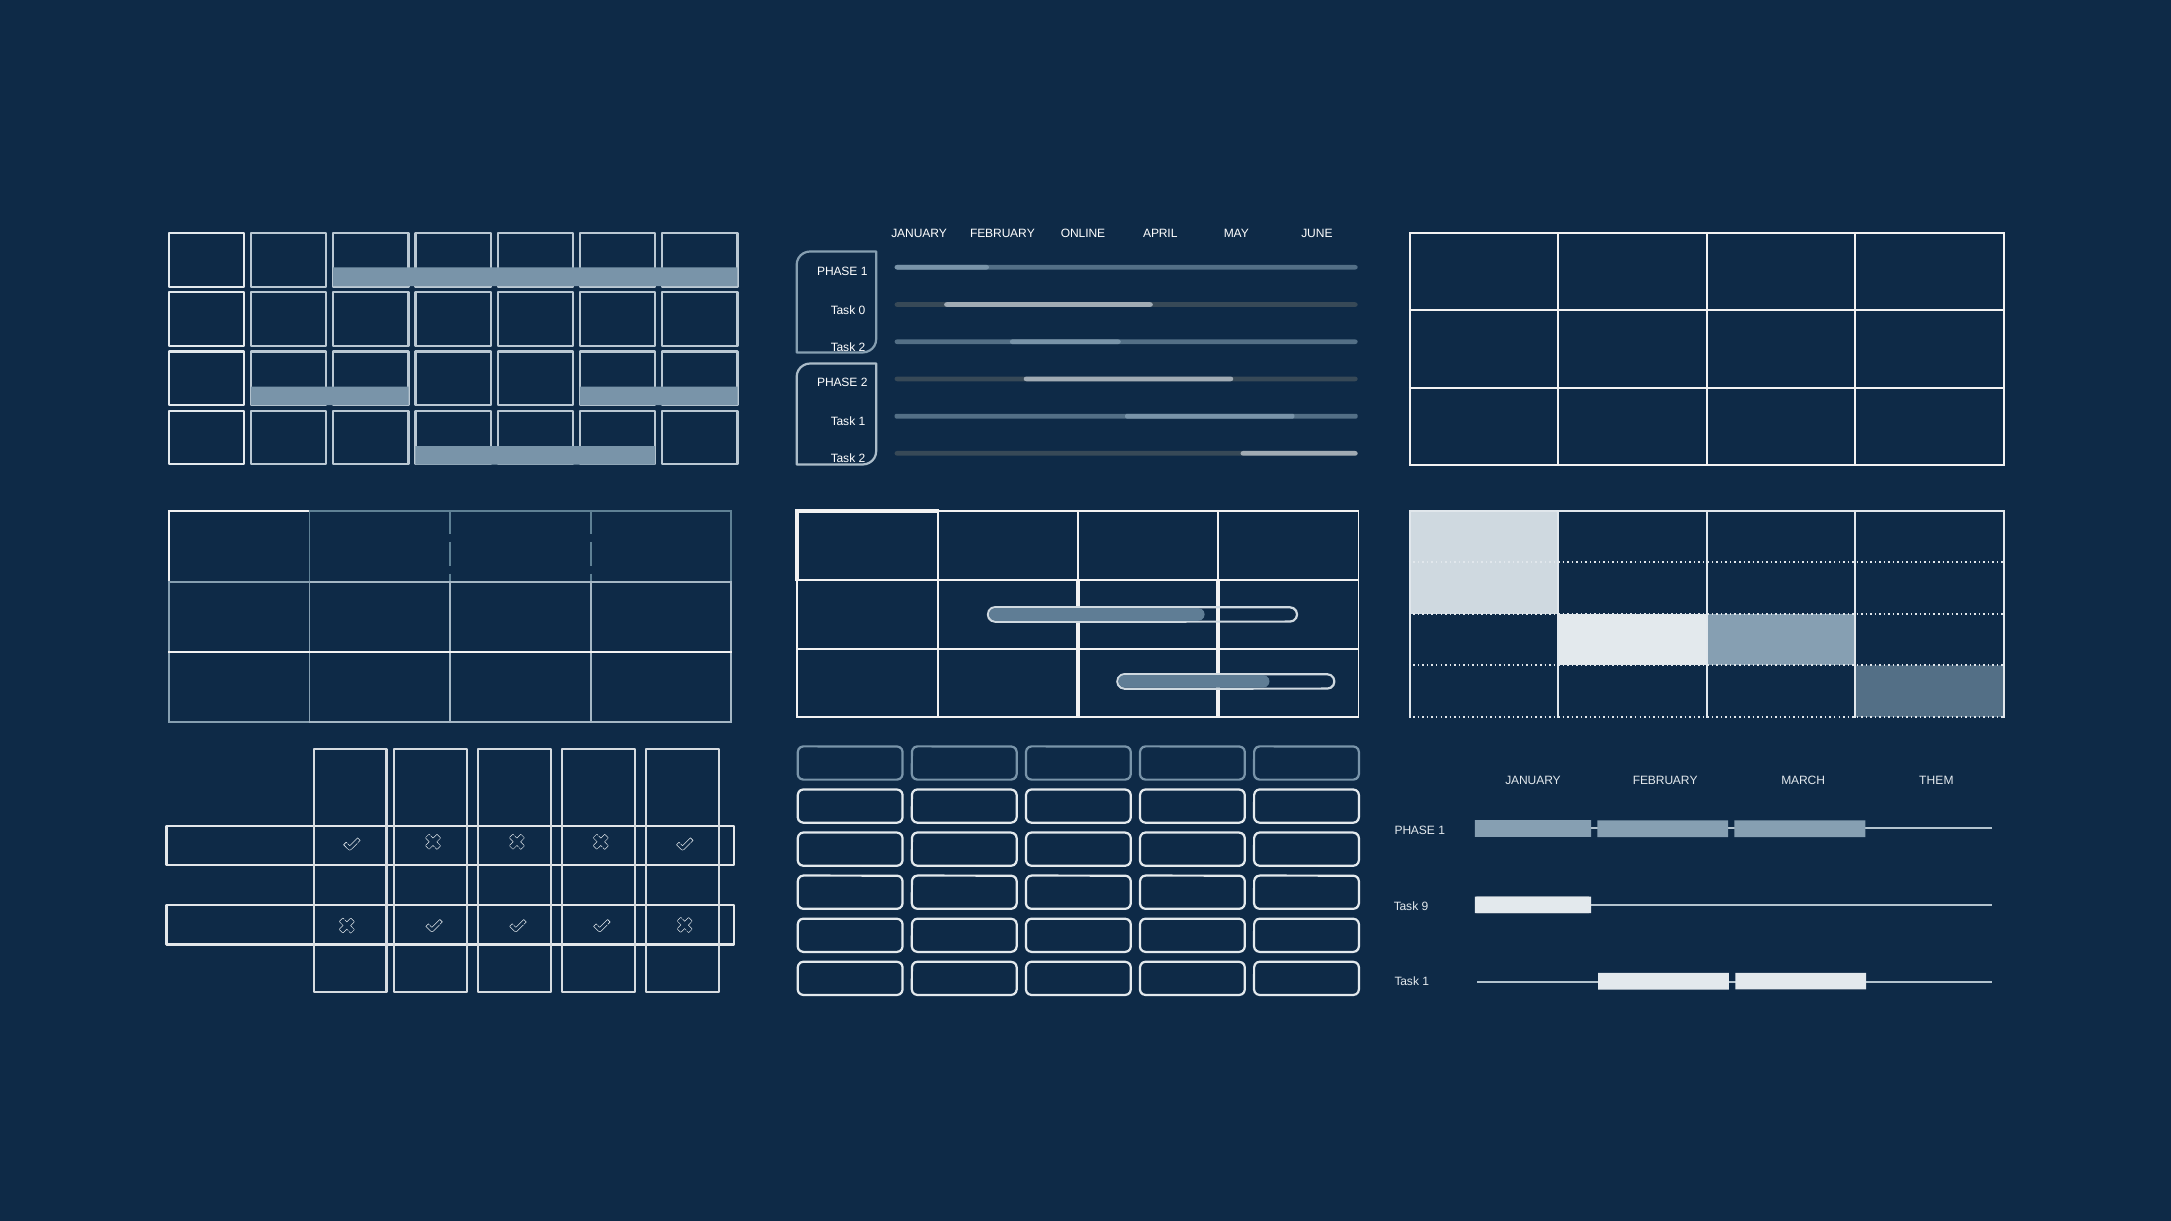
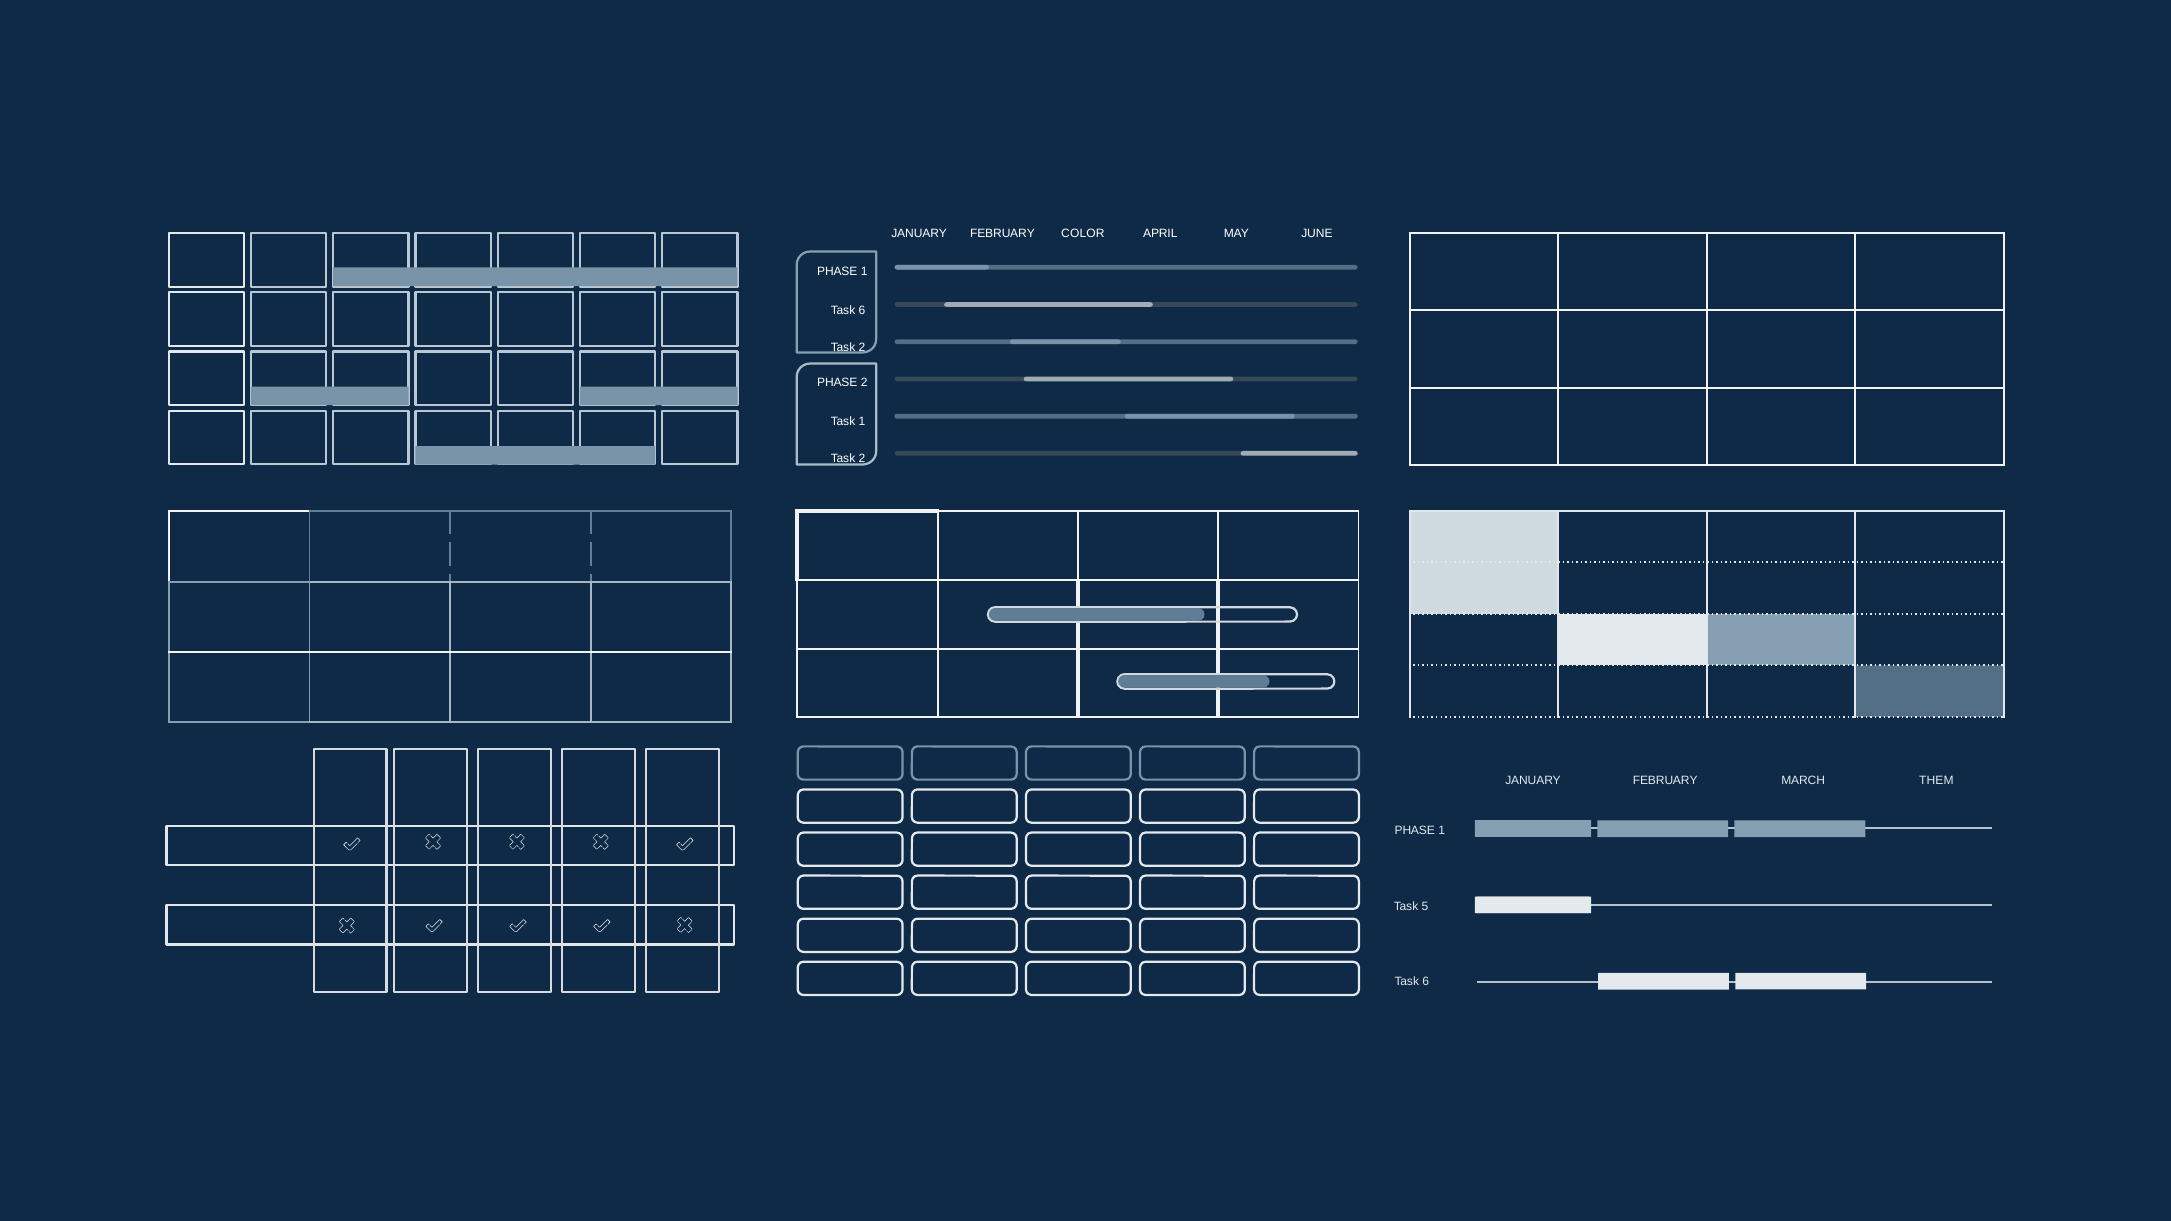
ONLINE: ONLINE -> COLOR
0 at (862, 310): 0 -> 6
9: 9 -> 5
1 at (1426, 982): 1 -> 6
